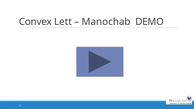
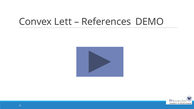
Manochab: Manochab -> References
